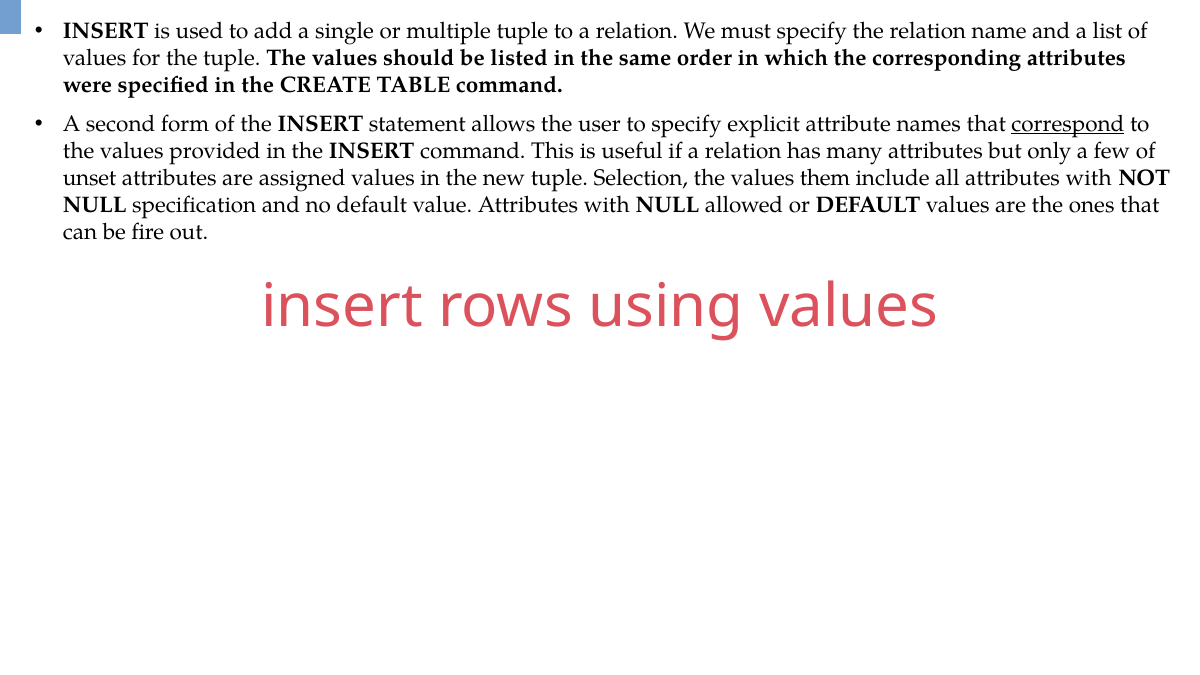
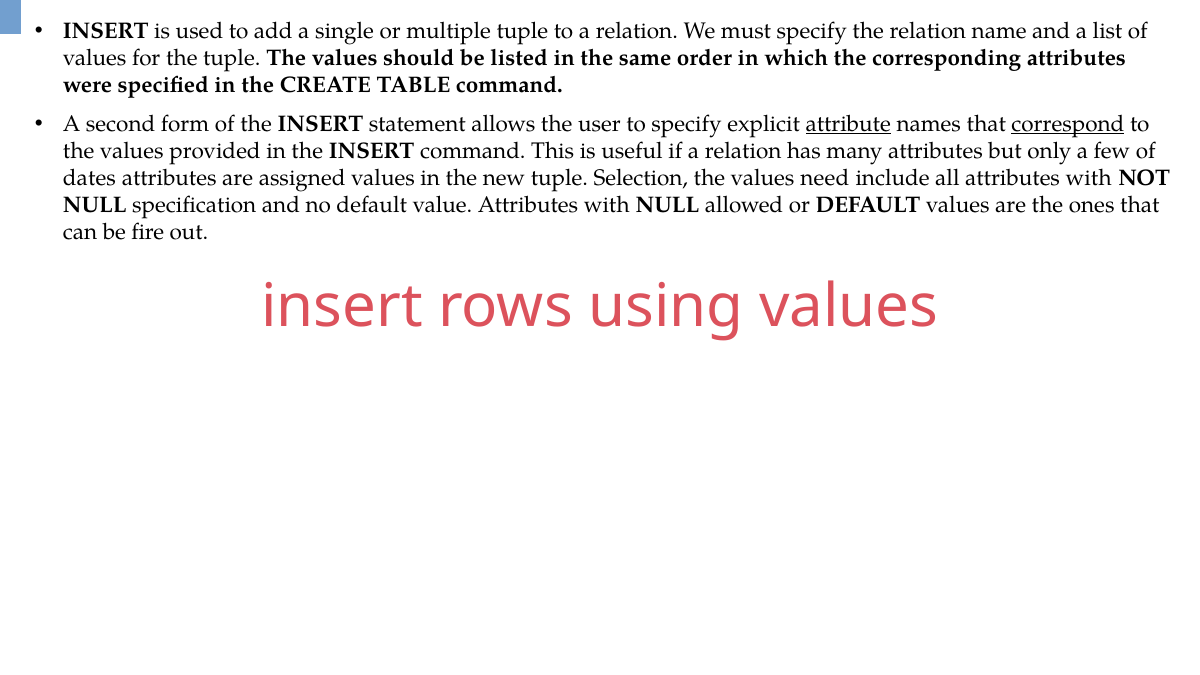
attribute underline: none -> present
unset: unset -> dates
them: them -> need
